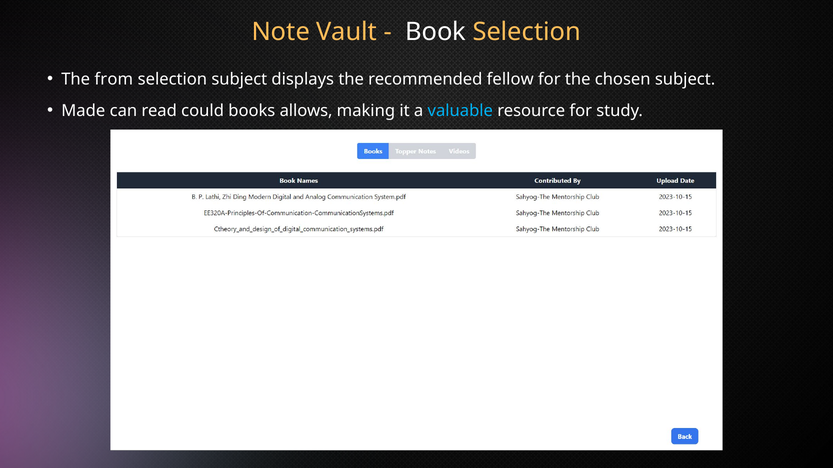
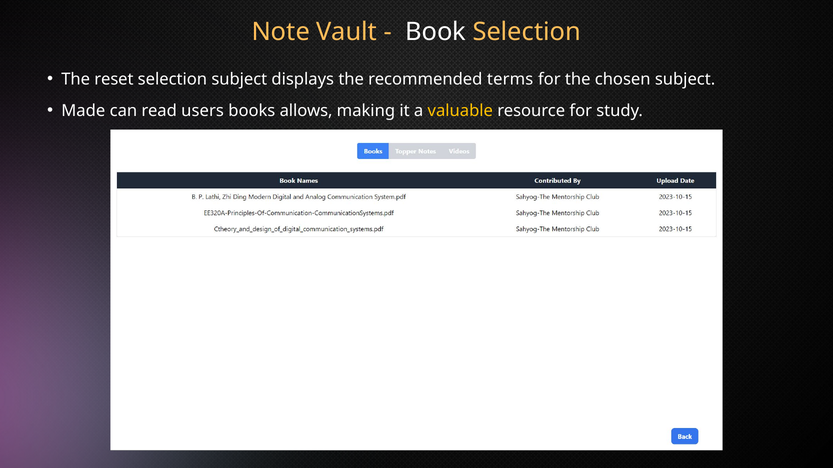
from: from -> reset
fellow: fellow -> terms
could: could -> users
valuable colour: light blue -> yellow
